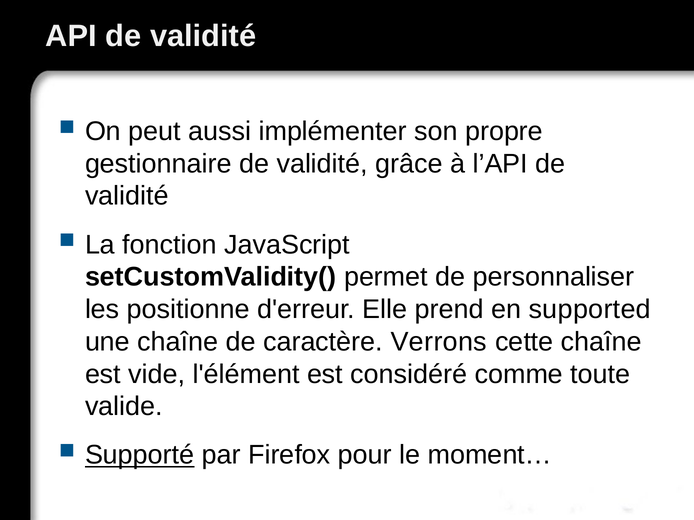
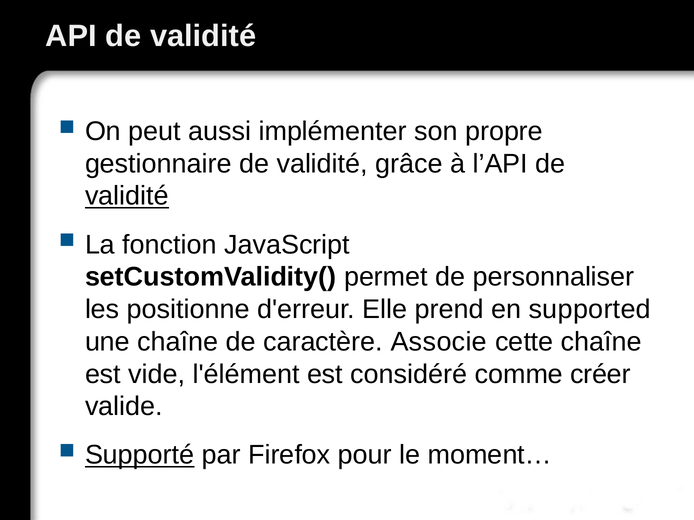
validité at (127, 196) underline: none -> present
Verrons: Verrons -> Associe
toute: toute -> créer
